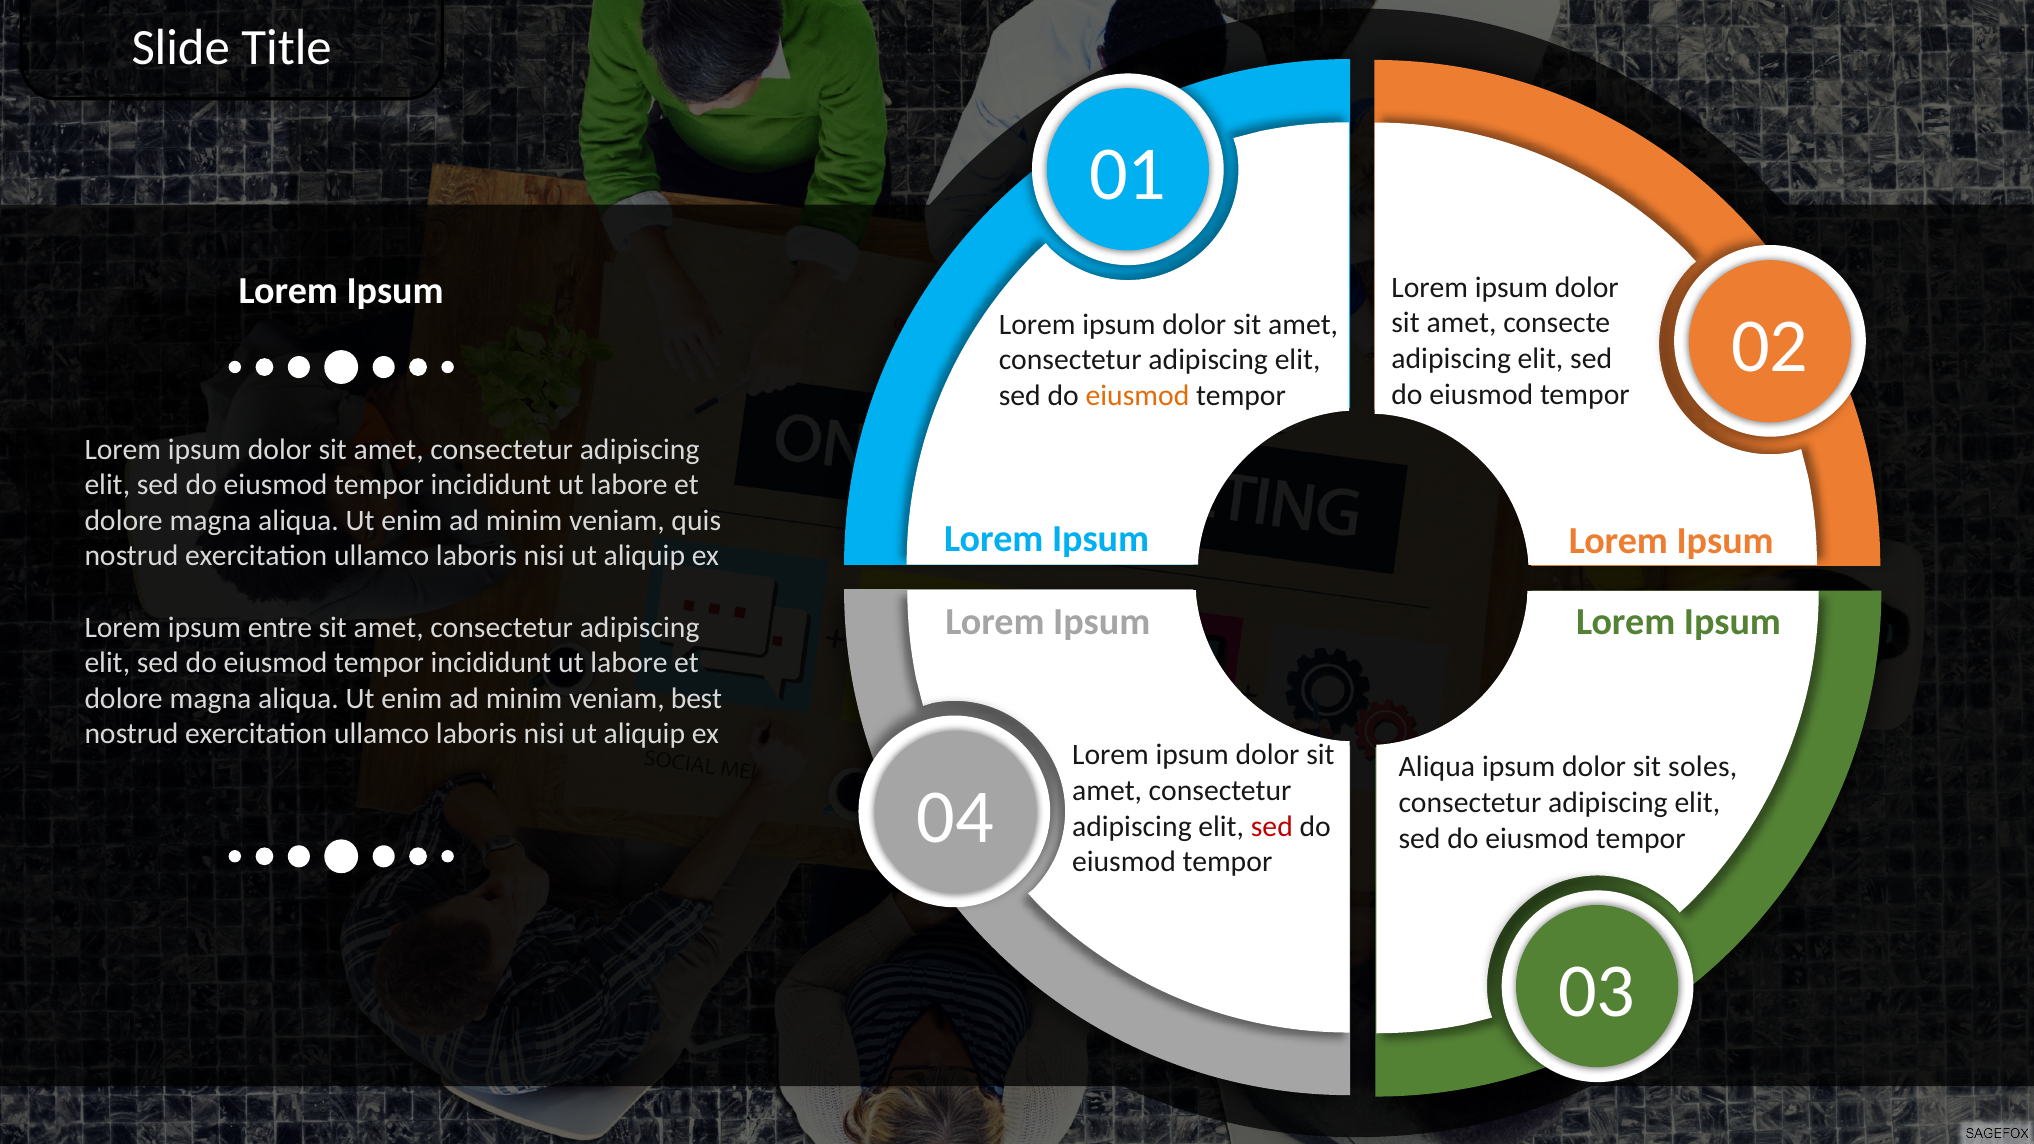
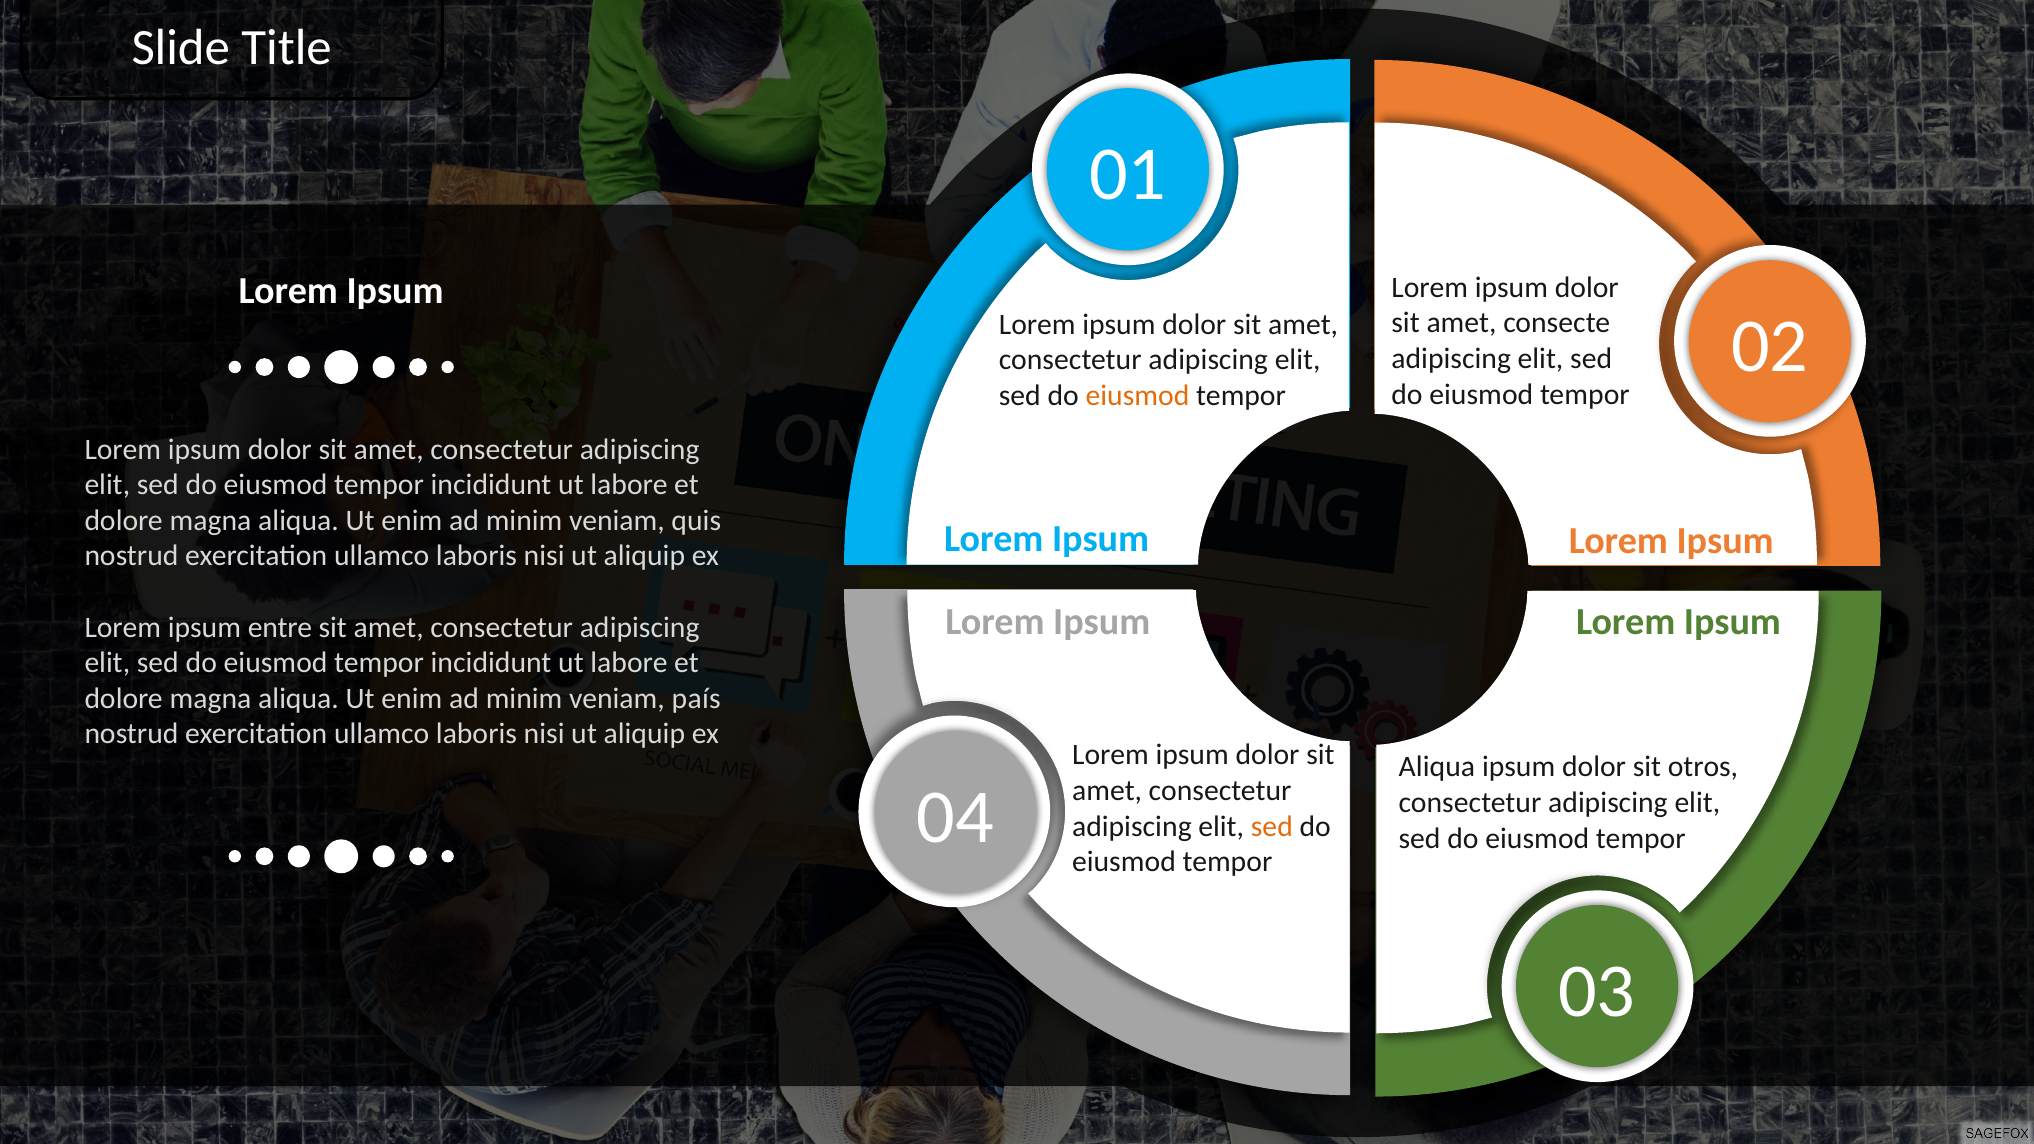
best: best -> país
soles: soles -> otros
sed at (1272, 826) colour: red -> orange
